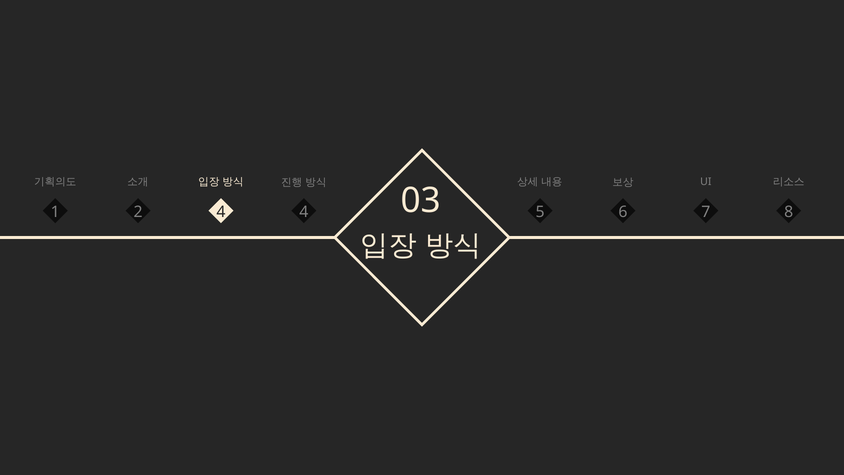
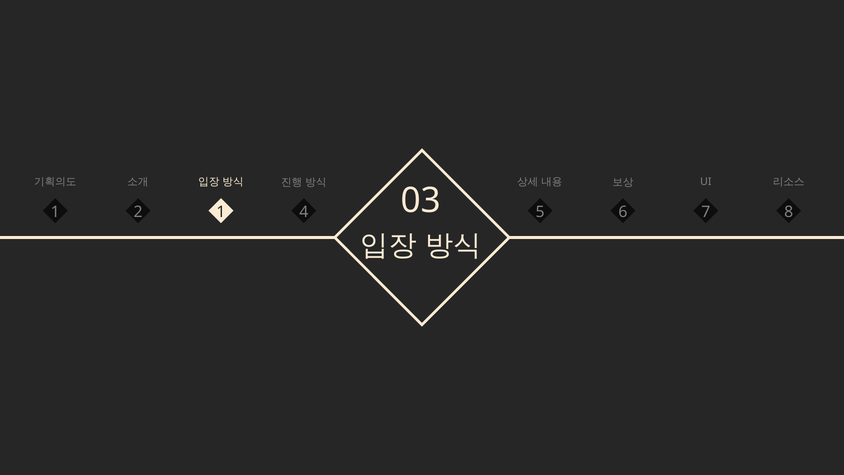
2 4: 4 -> 1
